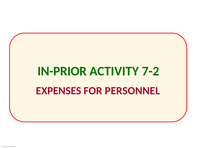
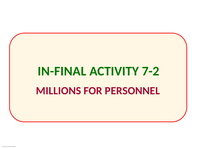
IN-PRIOR: IN-PRIOR -> IN-FINAL
EXPENSES: EXPENSES -> MILLIONS
